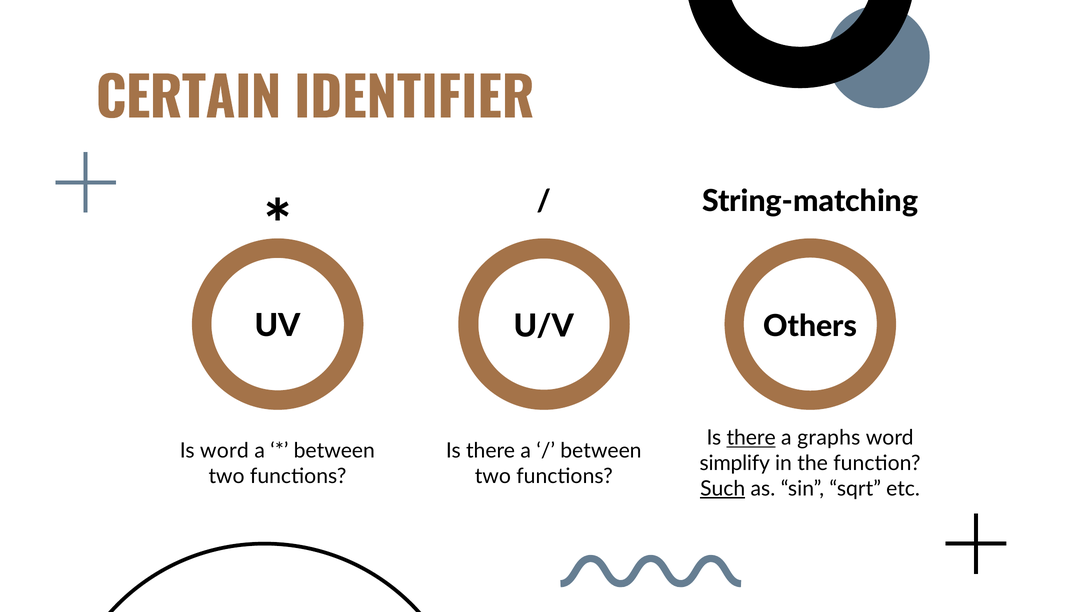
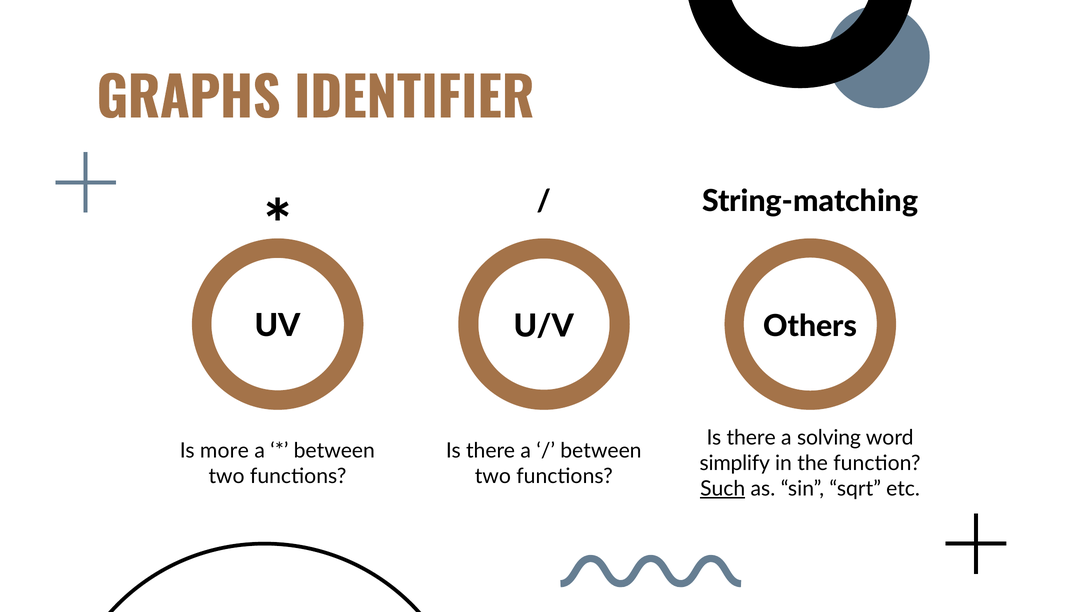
CERTAIN: CERTAIN -> GRAPHS
there at (751, 438) underline: present -> none
graphs: graphs -> solving
Is word: word -> more
